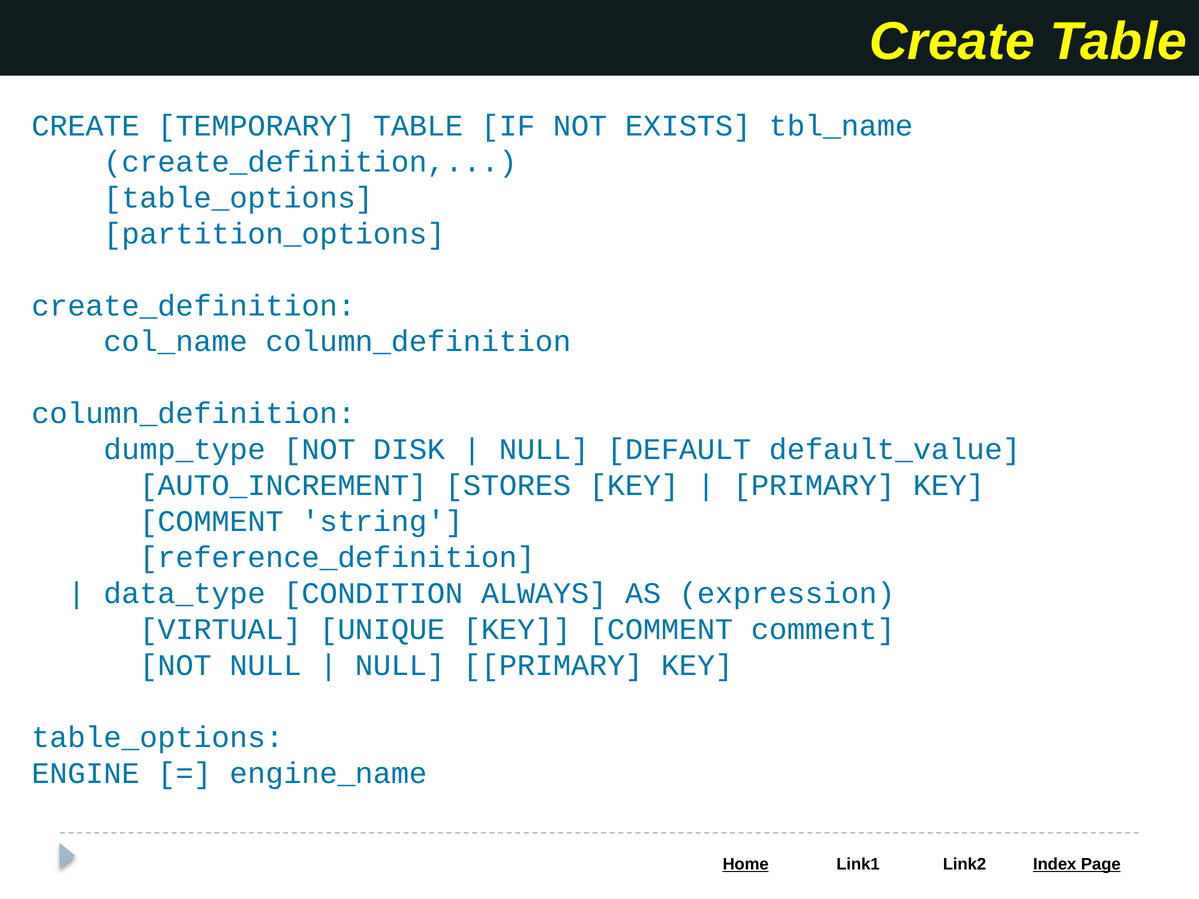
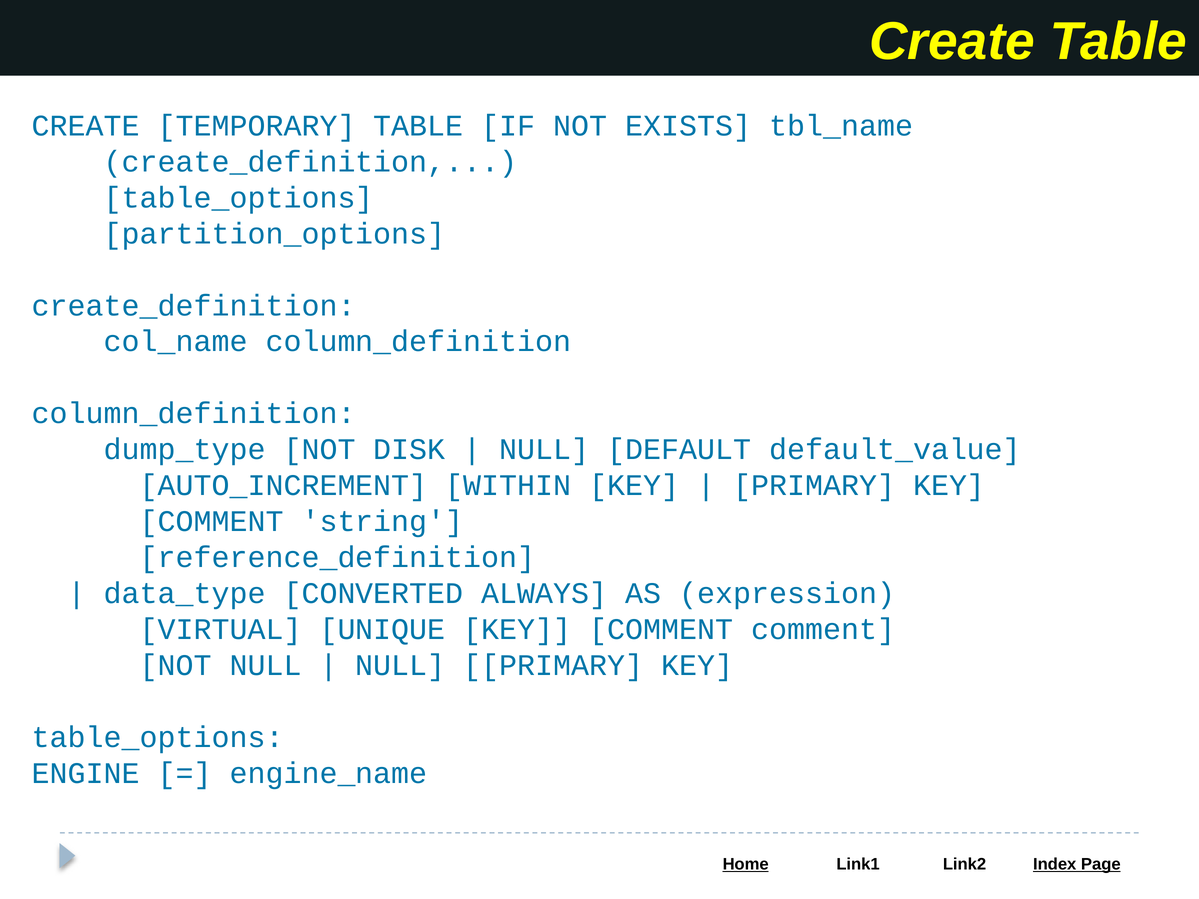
STORES: STORES -> WITHIN
CONDITION: CONDITION -> CONVERTED
